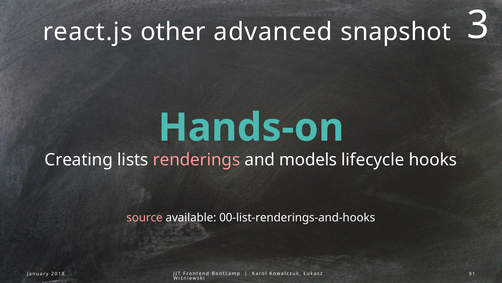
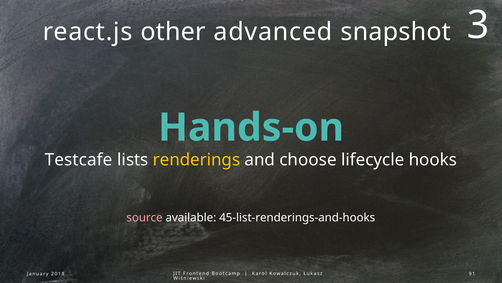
Creating: Creating -> Testcafe
renderings colour: pink -> yellow
models: models -> choose
00-list-renderings-and-hooks: 00-list-renderings-and-hooks -> 45-list-renderings-and-hooks
